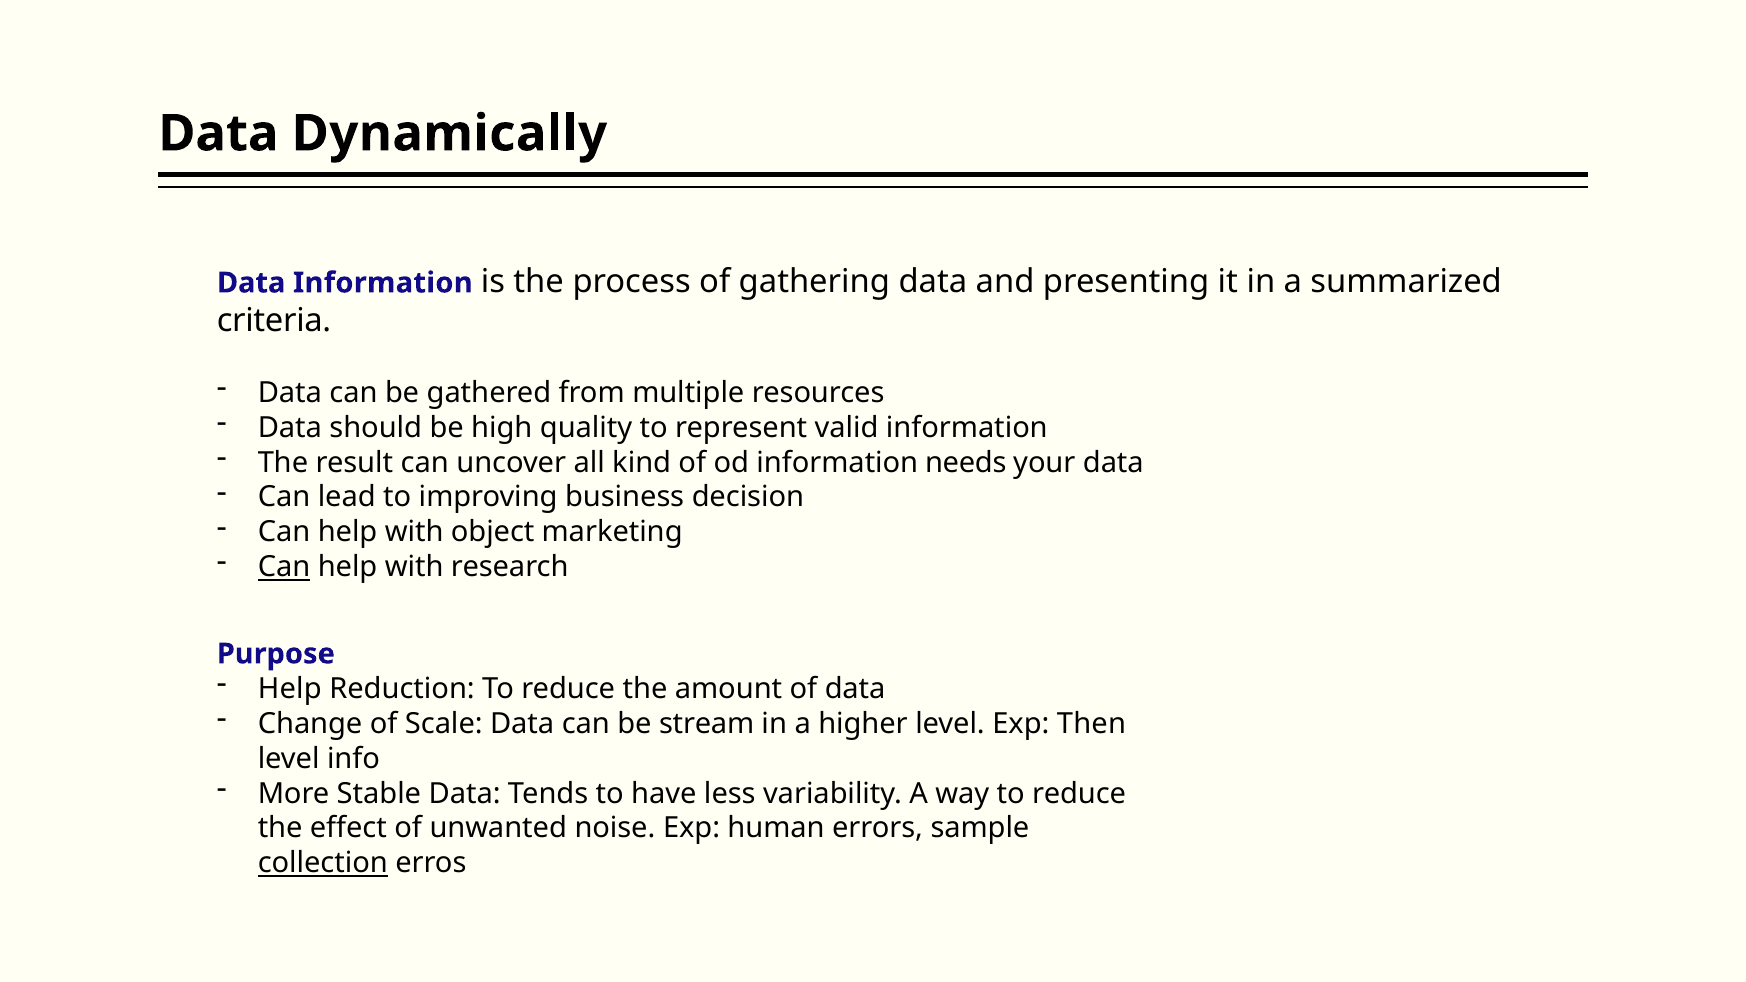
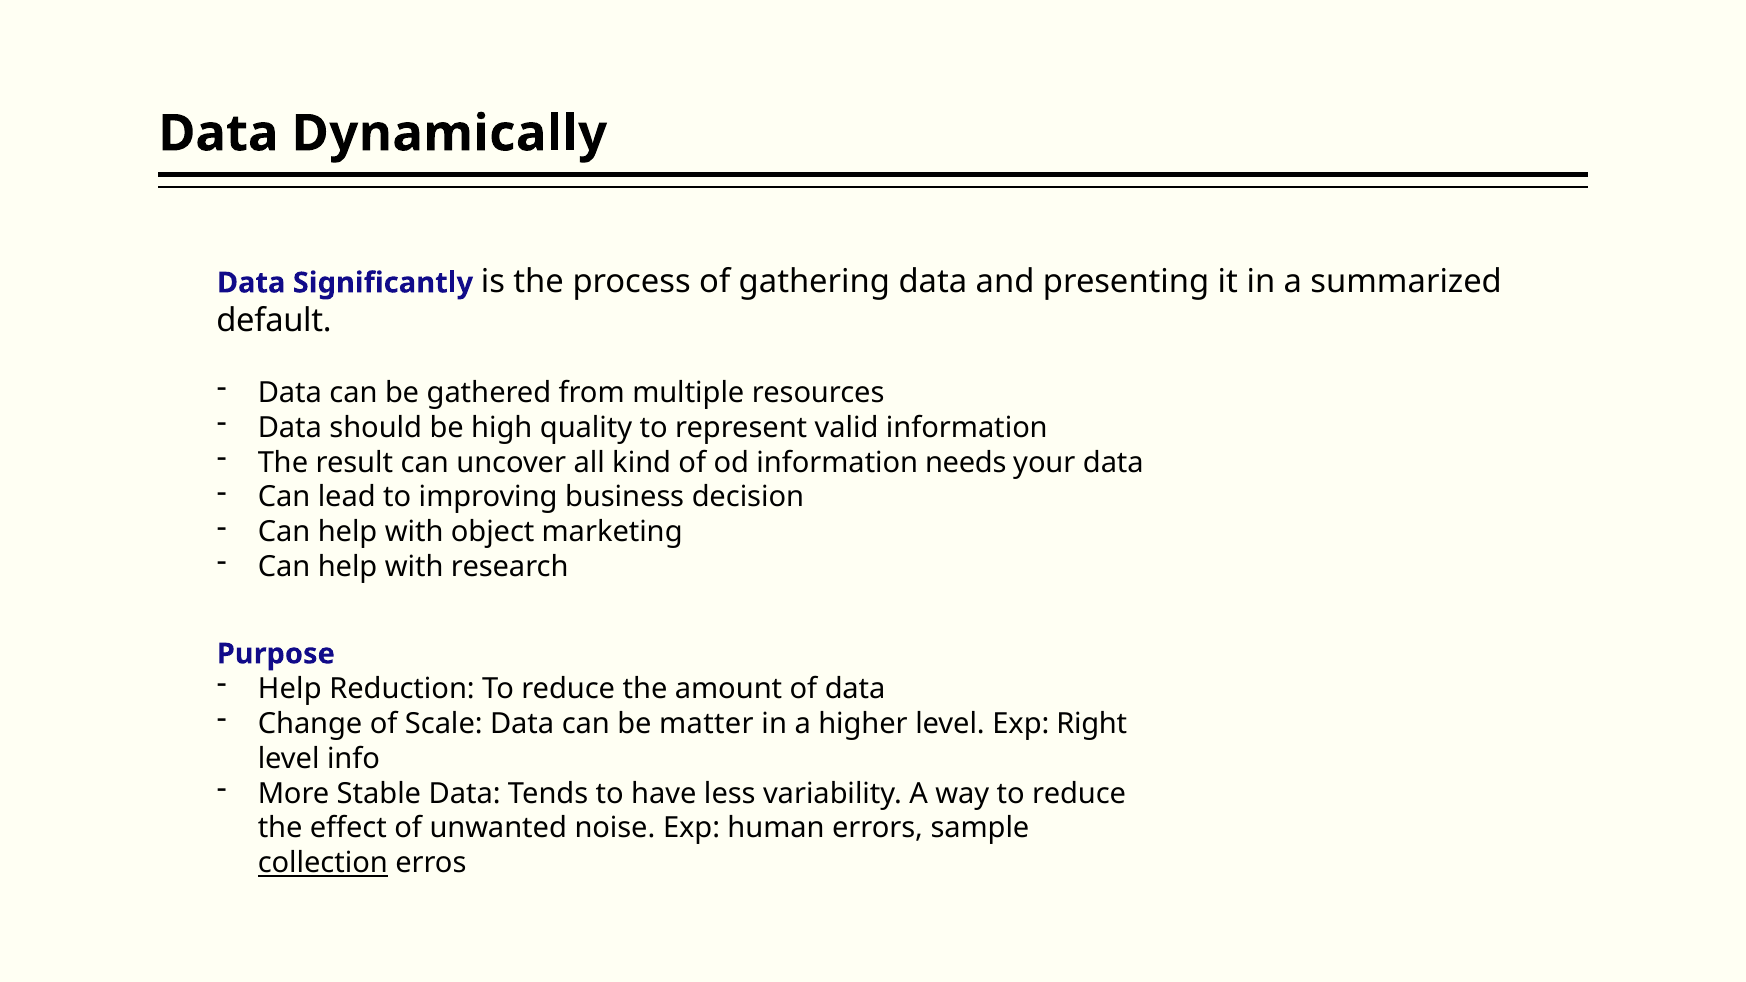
Data Information: Information -> Significantly
criteria: criteria -> default
Can at (284, 567) underline: present -> none
stream: stream -> matter
Then: Then -> Right
